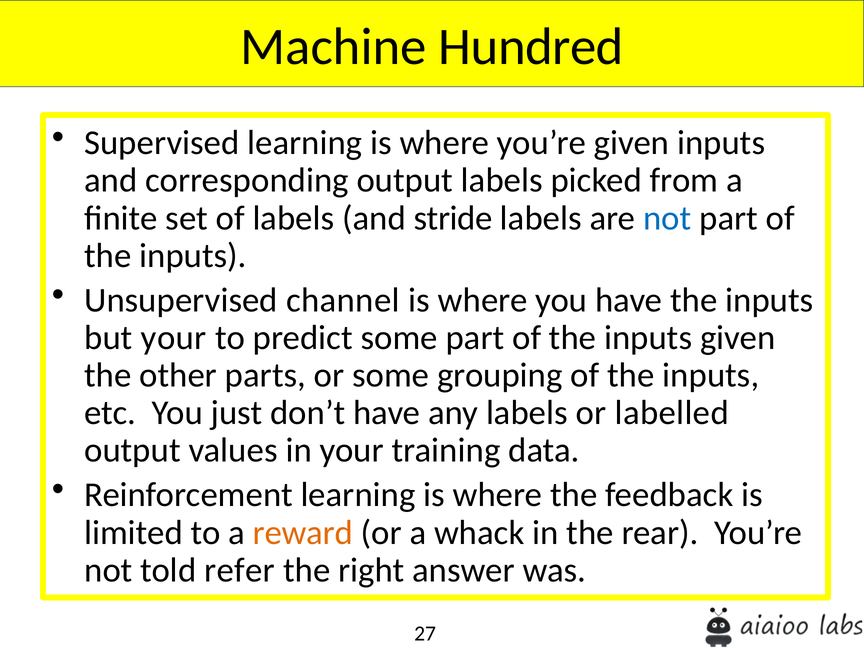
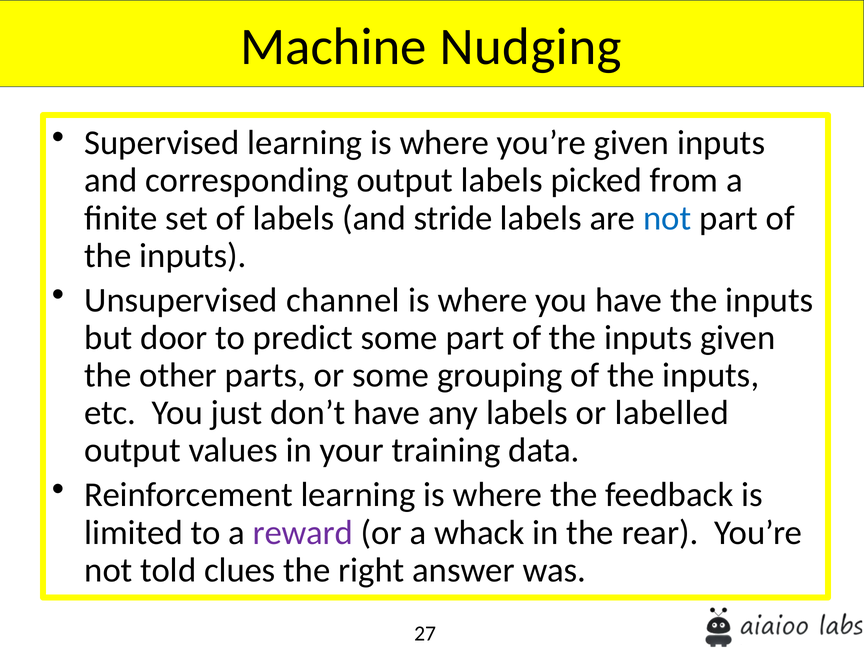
Hundred: Hundred -> Nudging
but your: your -> door
reward colour: orange -> purple
refer: refer -> clues
